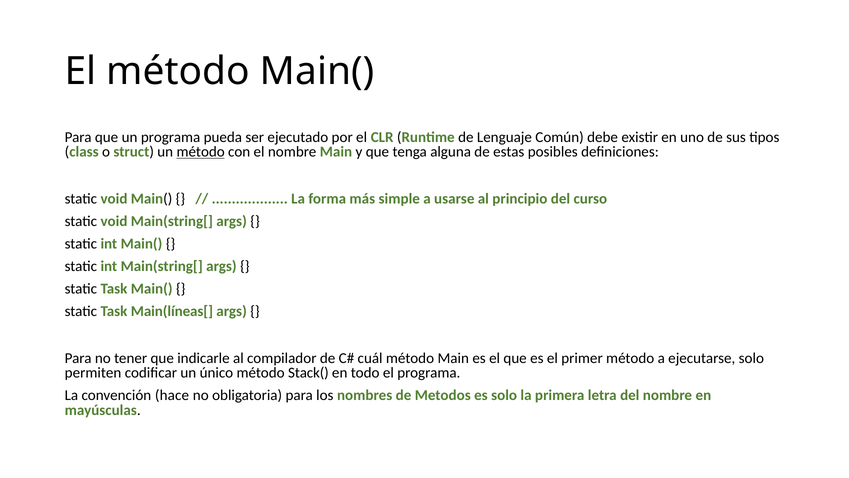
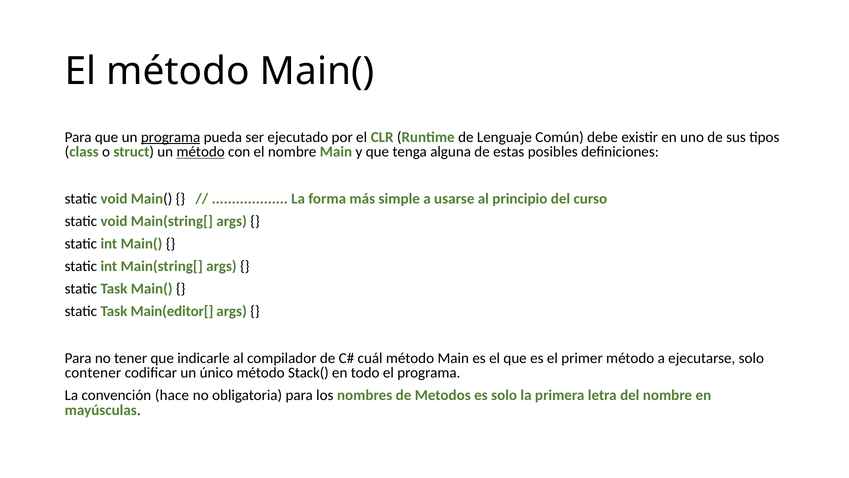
programa at (171, 137) underline: none -> present
Main(líneas[: Main(líneas[ -> Main(editor[
permiten: permiten -> contener
